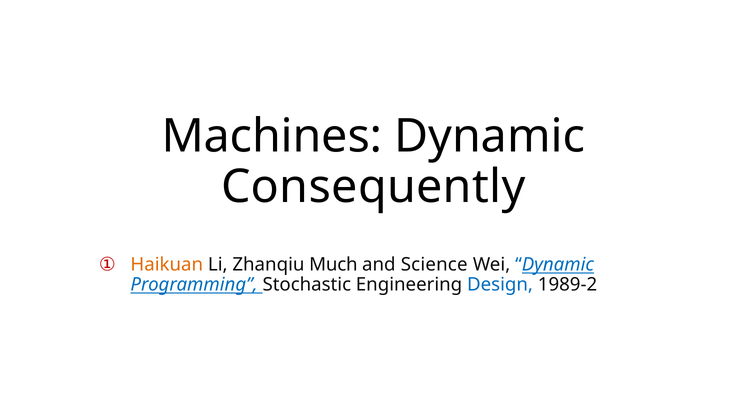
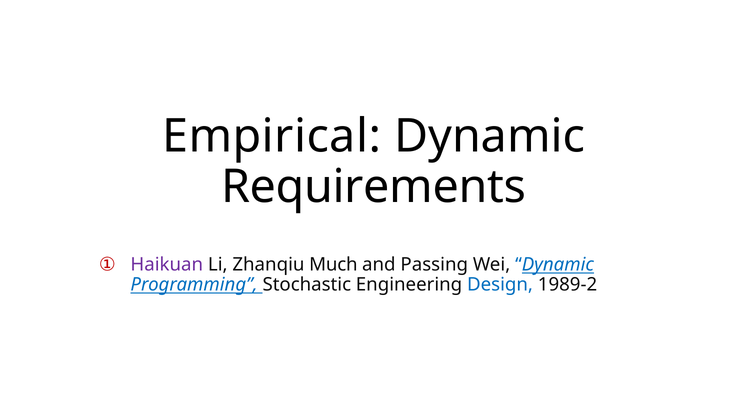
Machines: Machines -> Empirical
Consequently: Consequently -> Requirements
Haikuan colour: orange -> purple
Science: Science -> Passing
